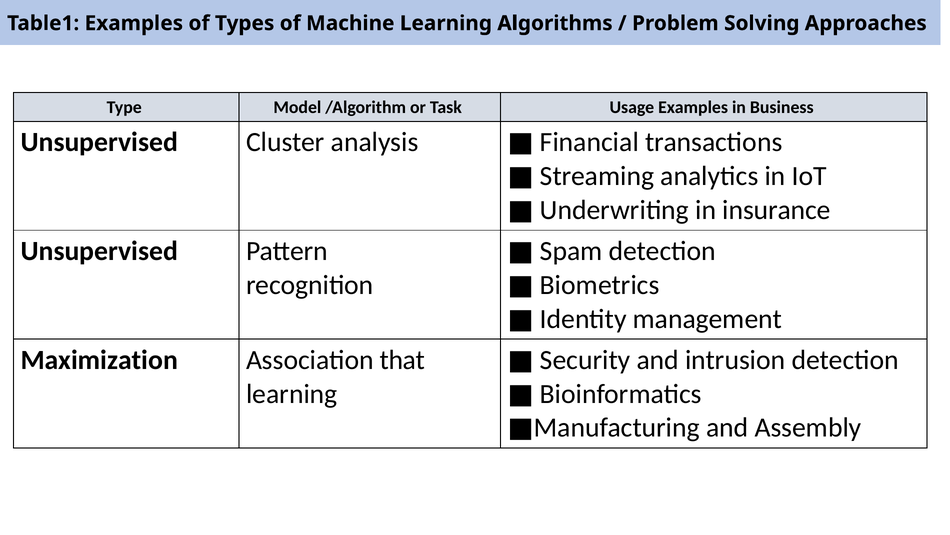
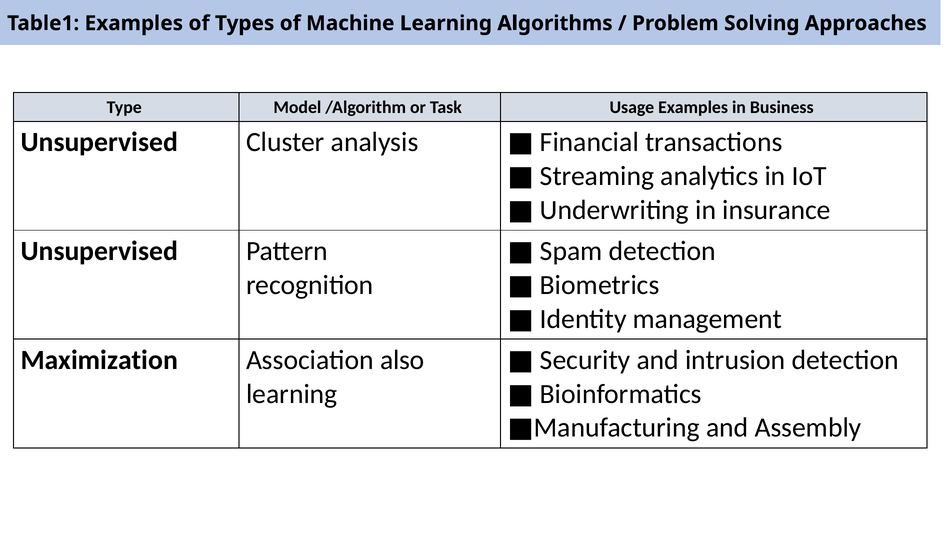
that: that -> also
